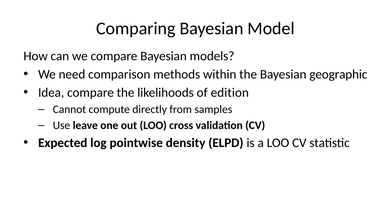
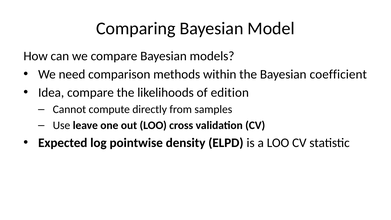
geographic: geographic -> coefficient
